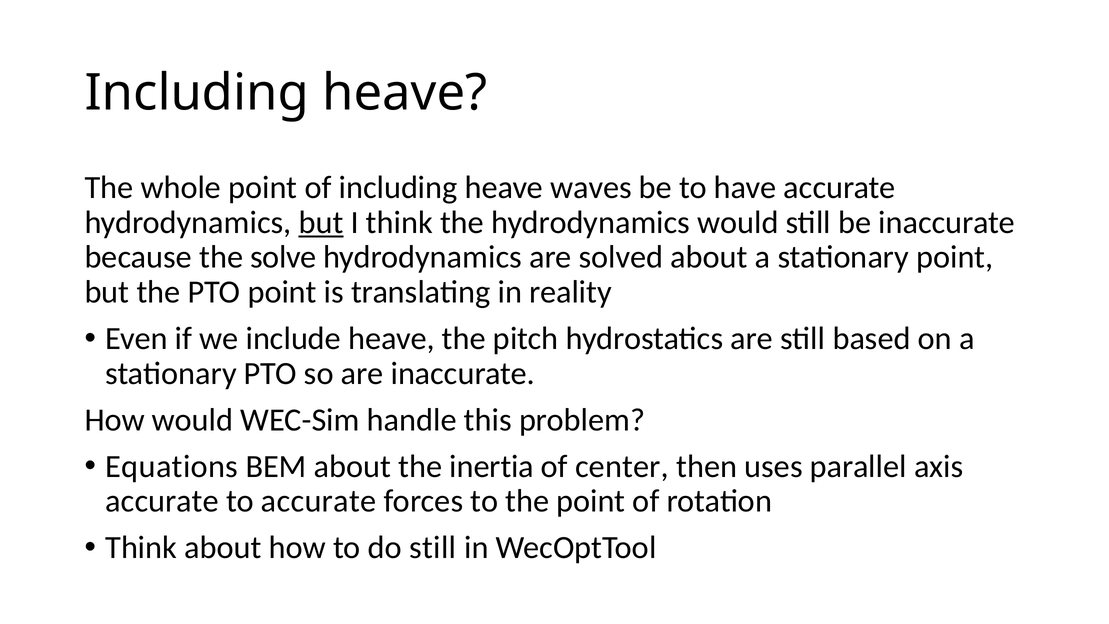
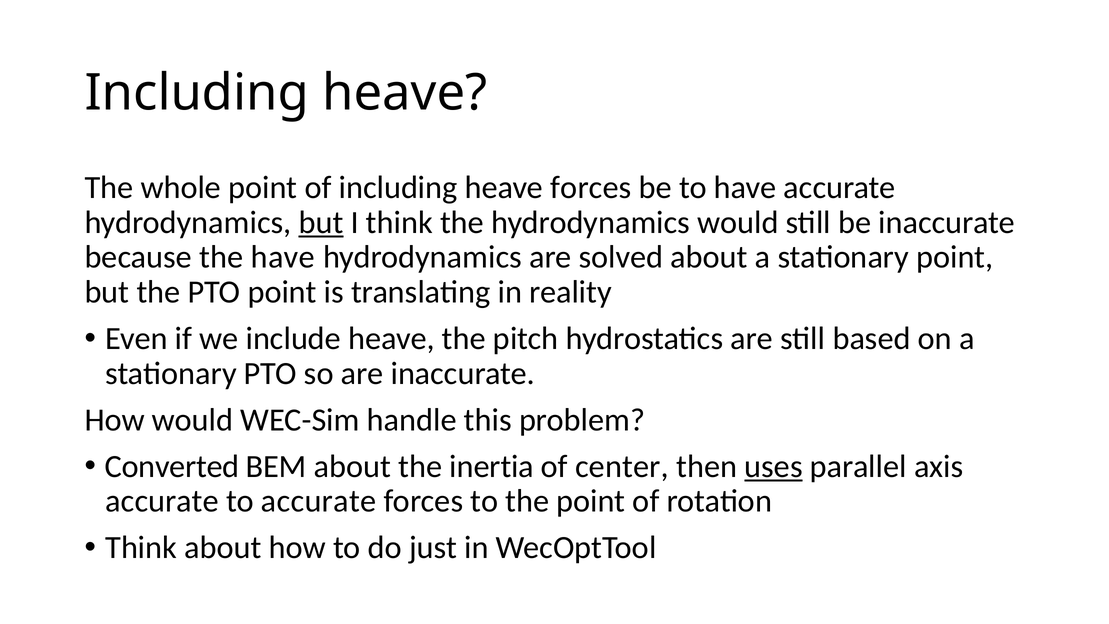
heave waves: waves -> forces
the solve: solve -> have
Equations: Equations -> Converted
uses underline: none -> present
do still: still -> just
